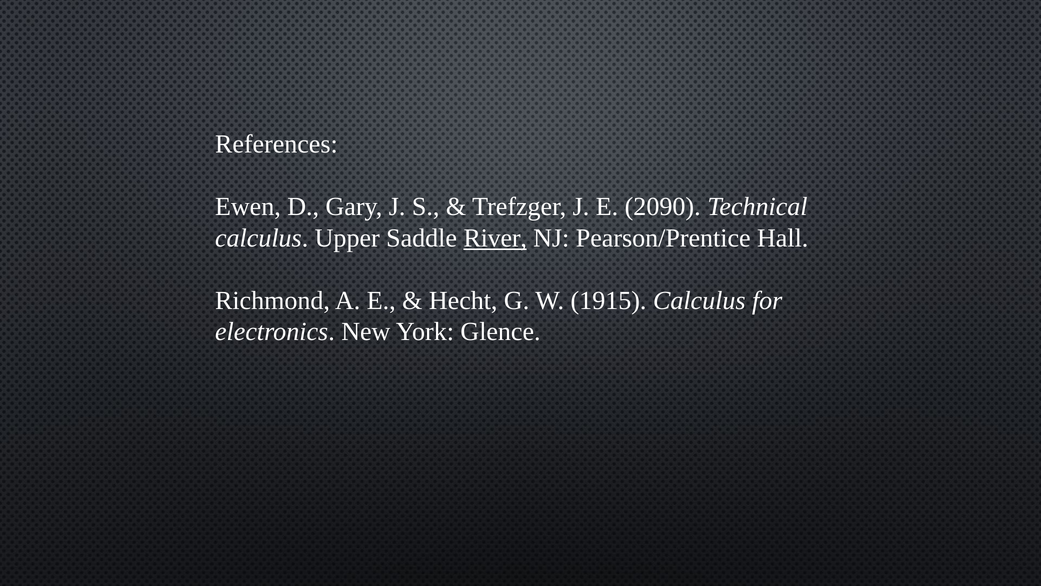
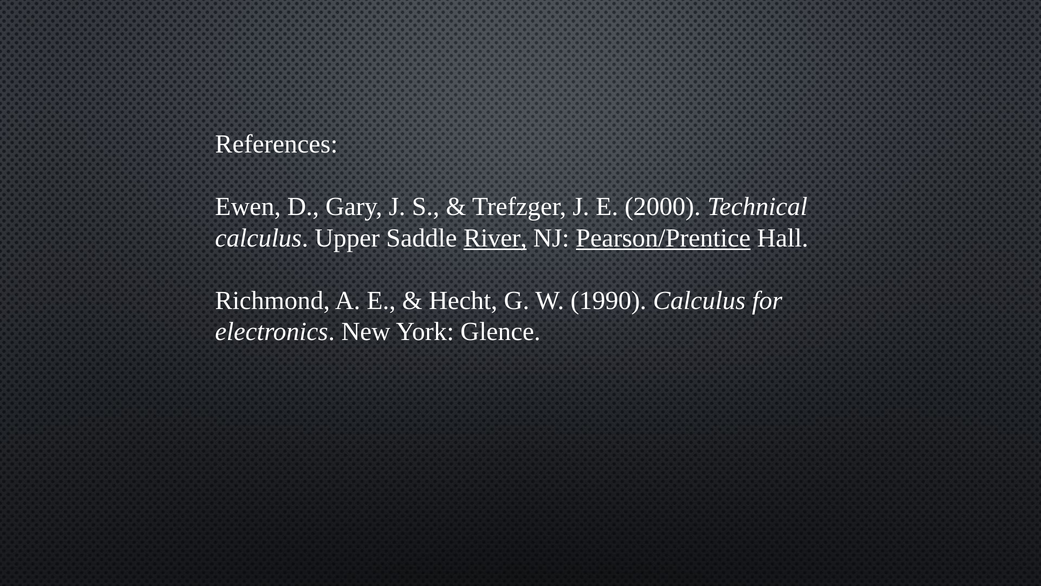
2090: 2090 -> 2000
Pearson/Prentice underline: none -> present
1915: 1915 -> 1990
